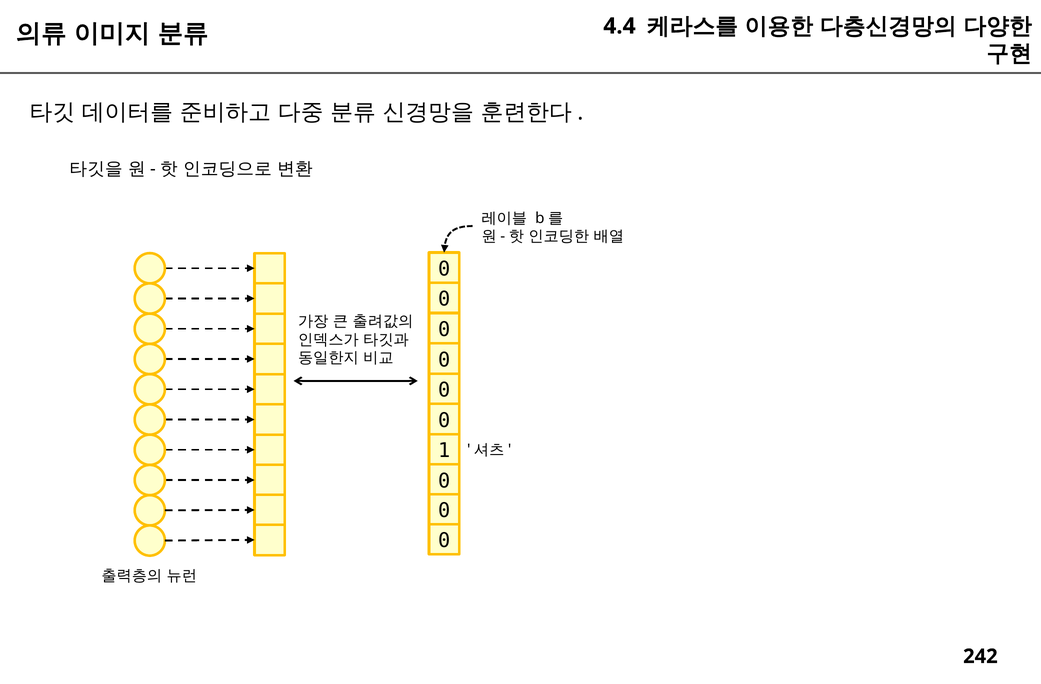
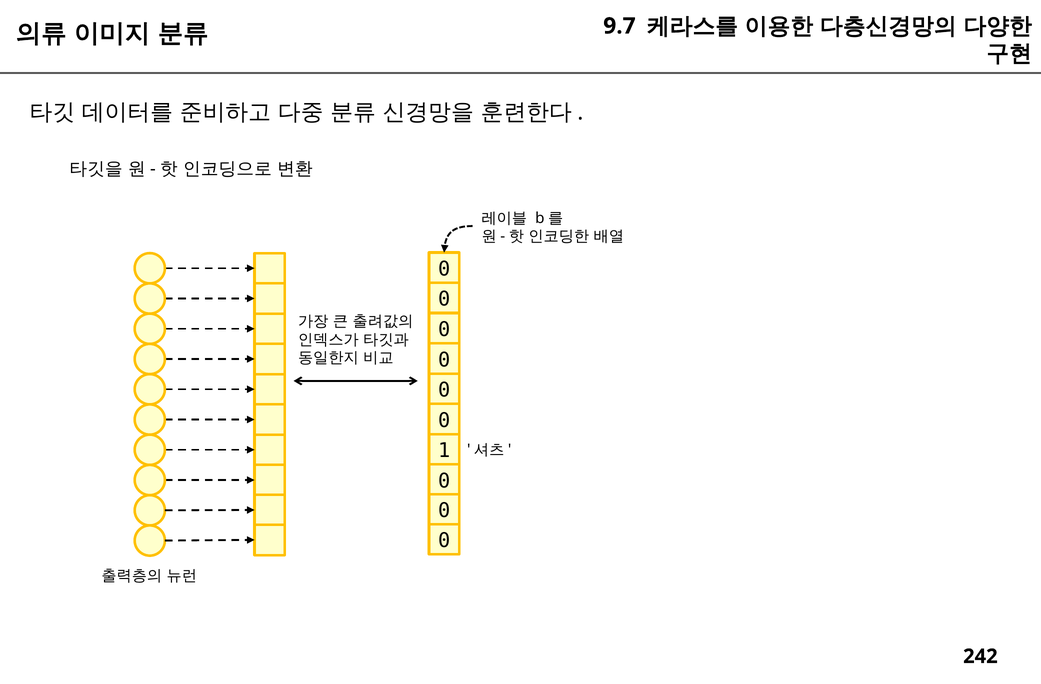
4.4: 4.4 -> 9.7
